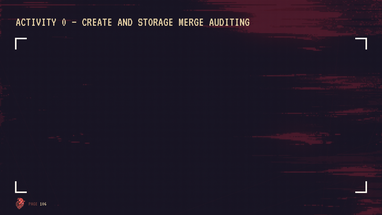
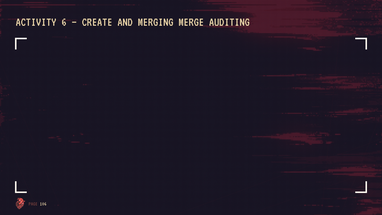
0: 0 -> 6
STORAGE: STORAGE -> MERGING
